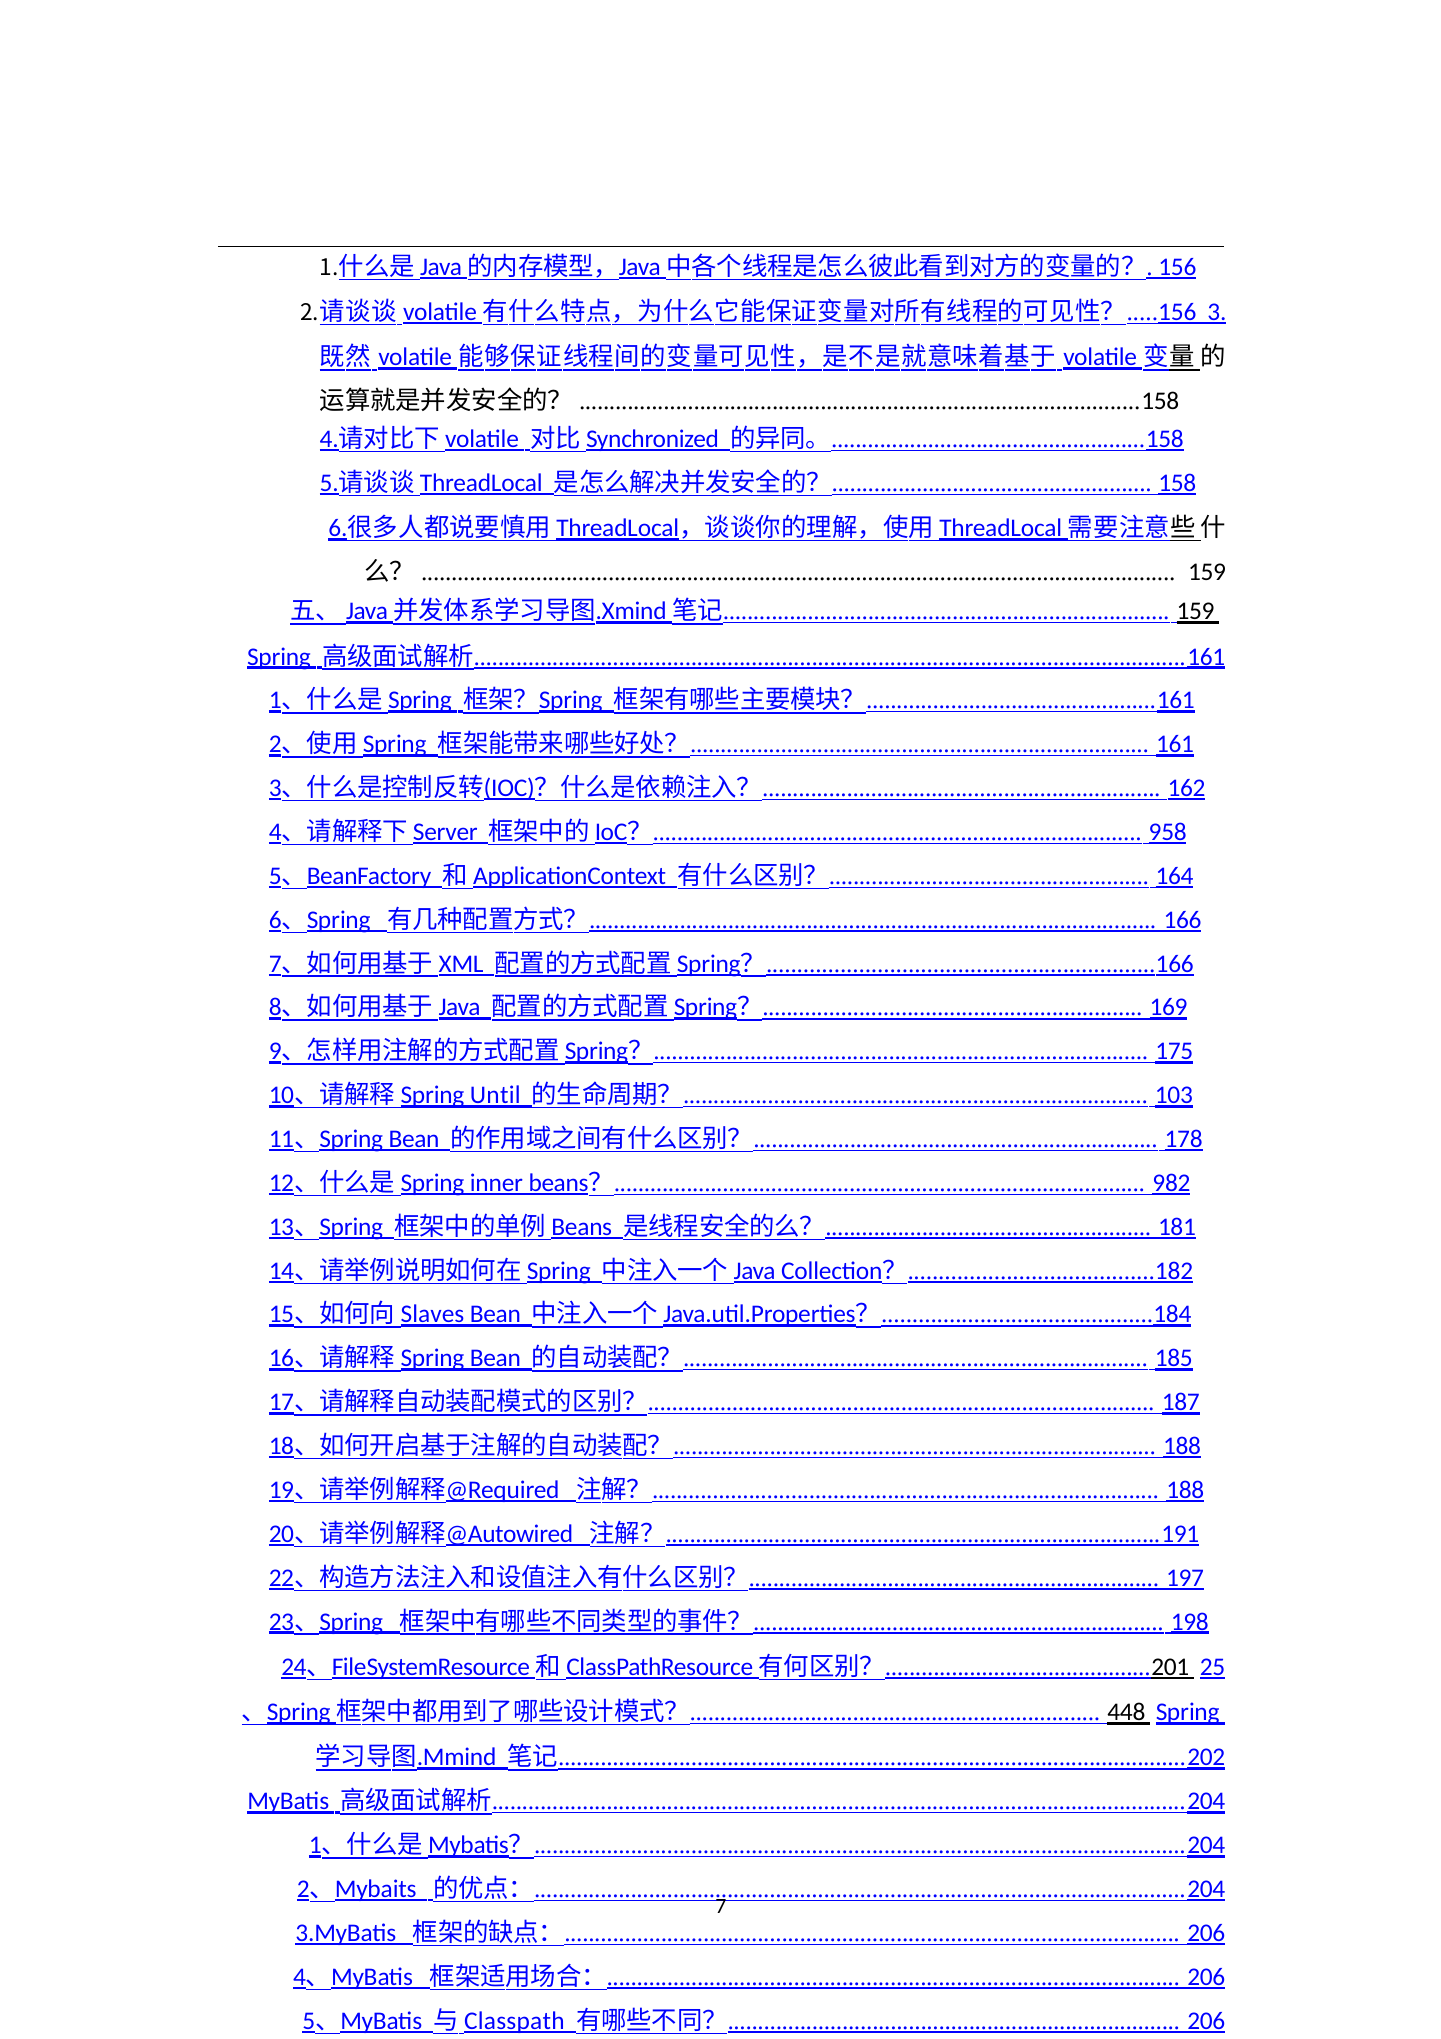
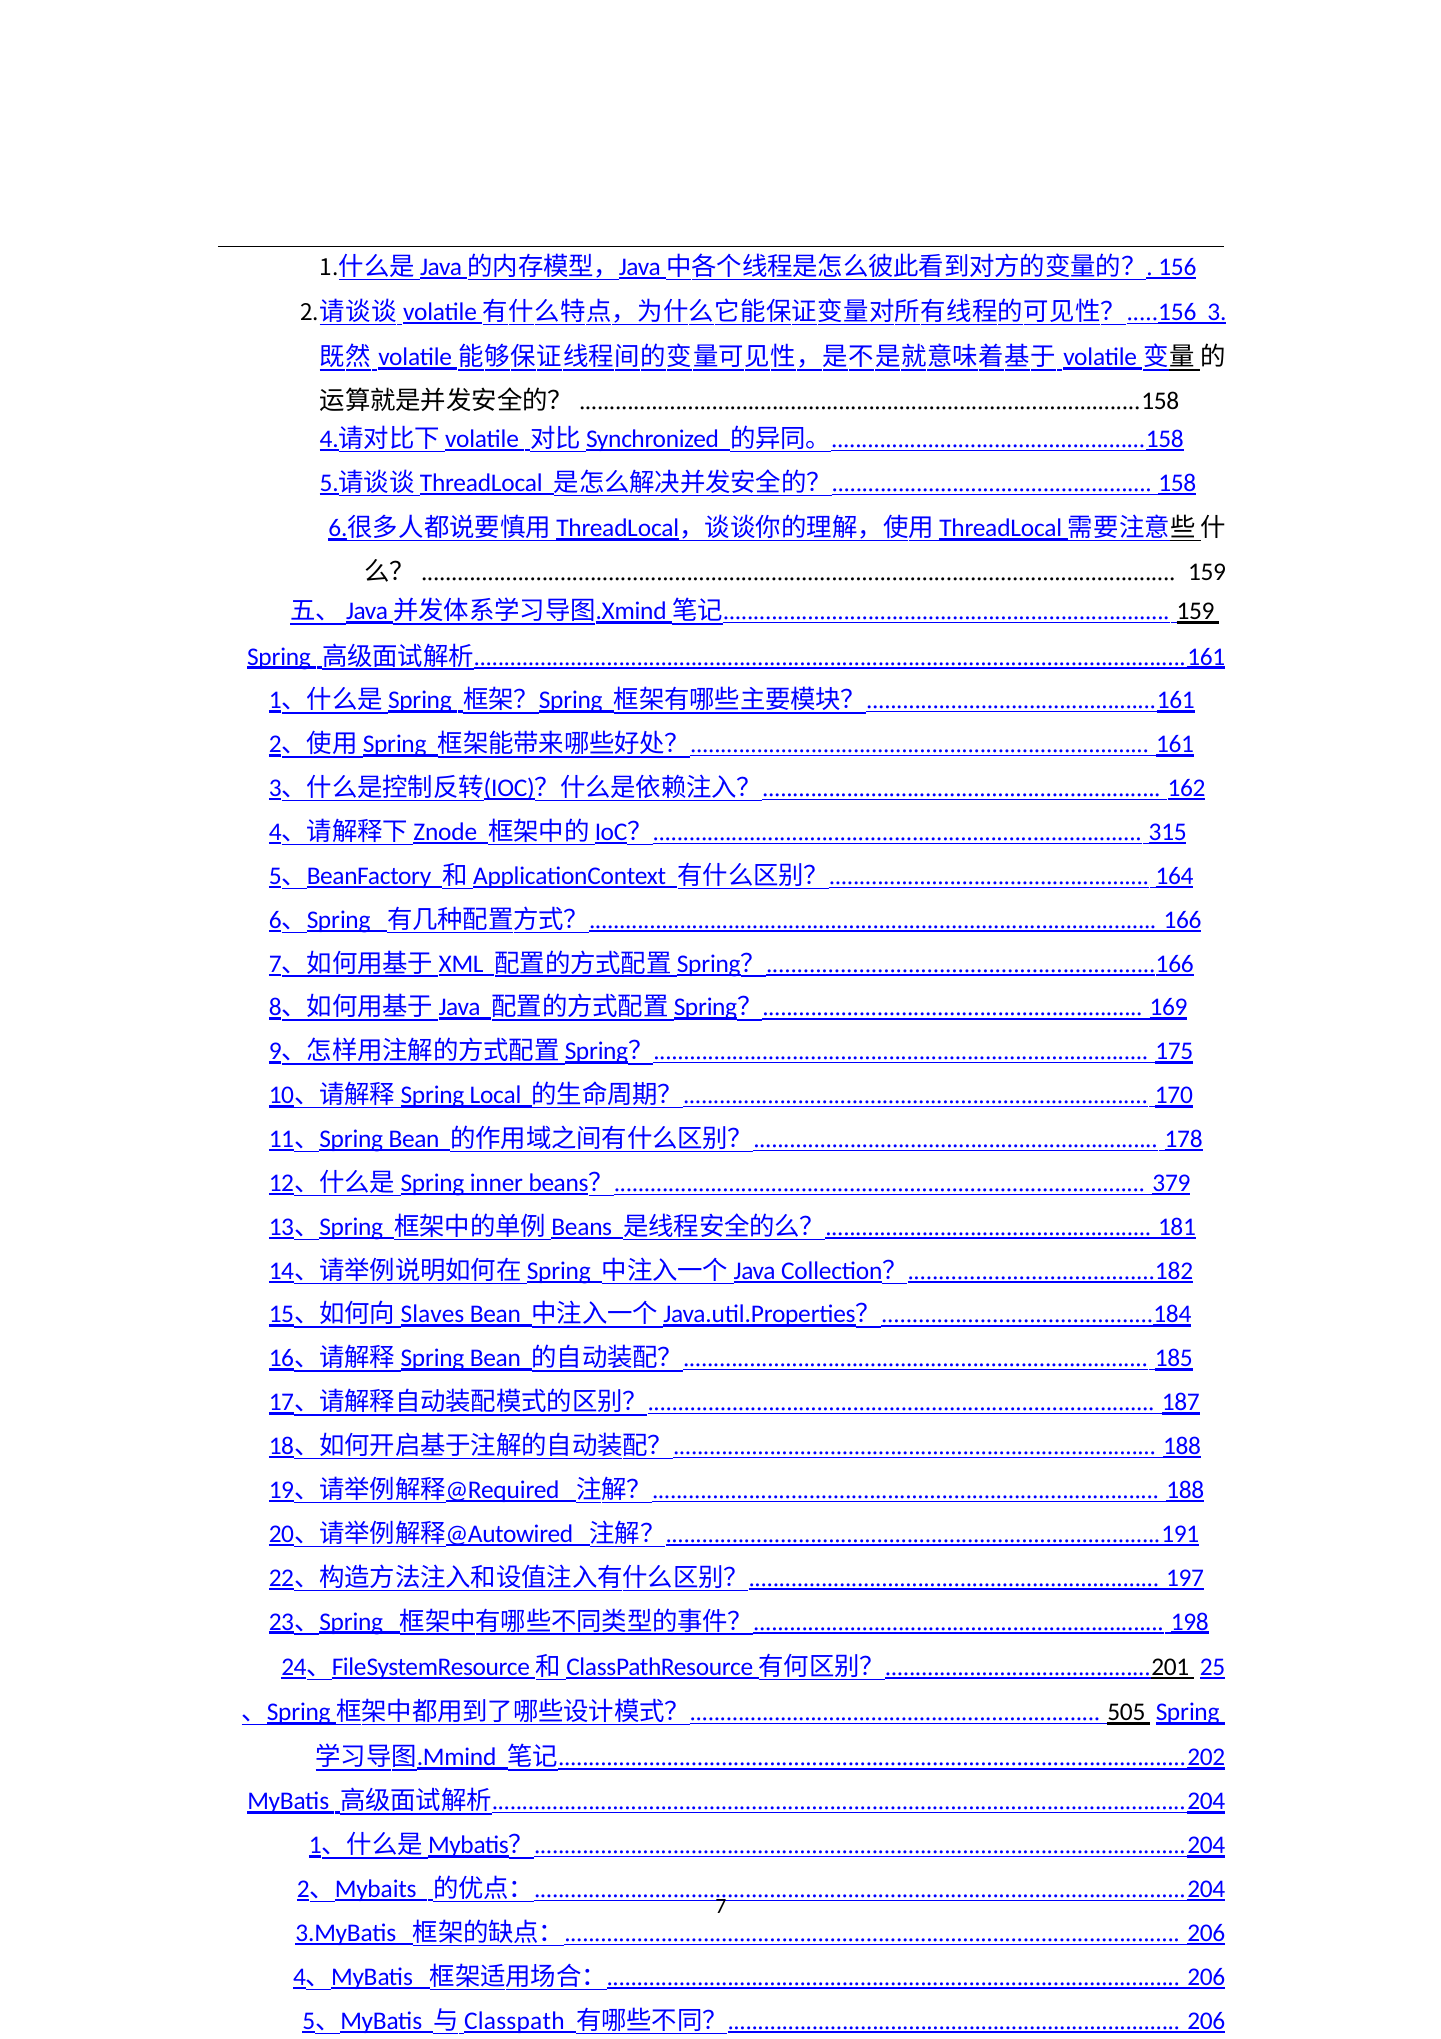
Server: Server -> Znode
958: 958 -> 315
Until: Until -> Local
103: 103 -> 170
982: 982 -> 379
448: 448 -> 505
